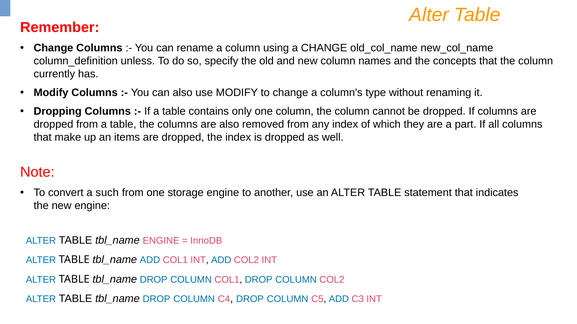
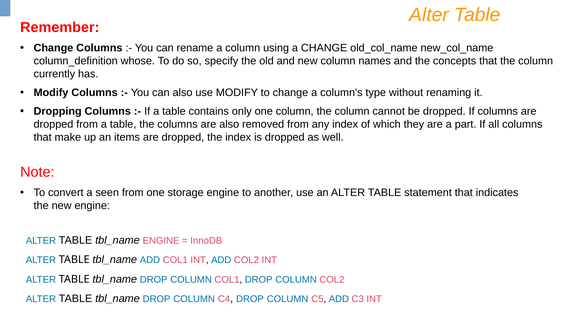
unless: unless -> whose
such: such -> seen
